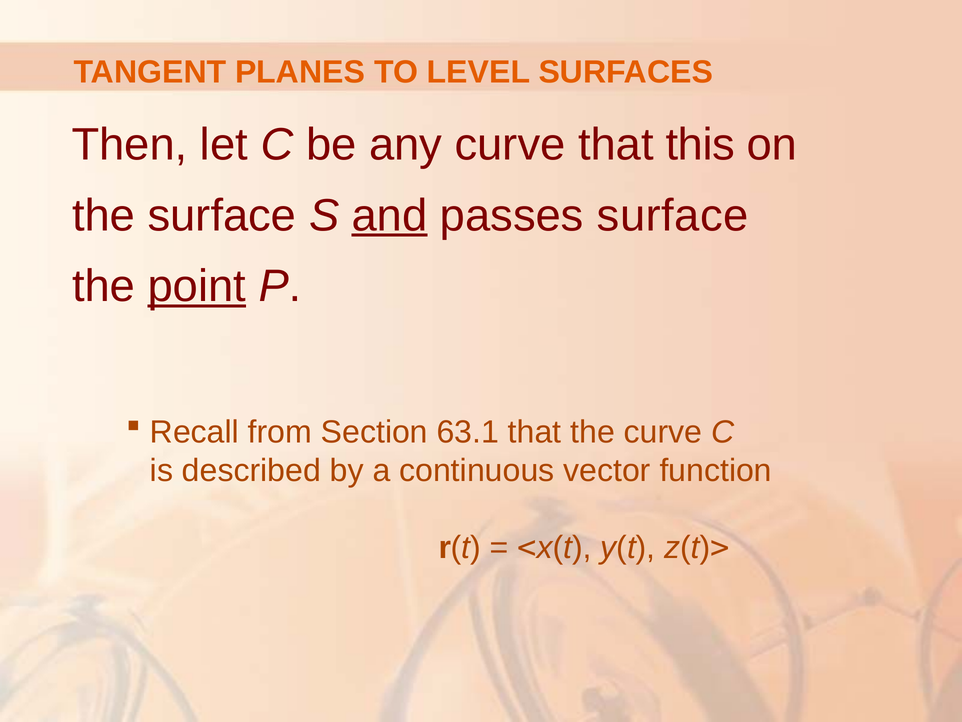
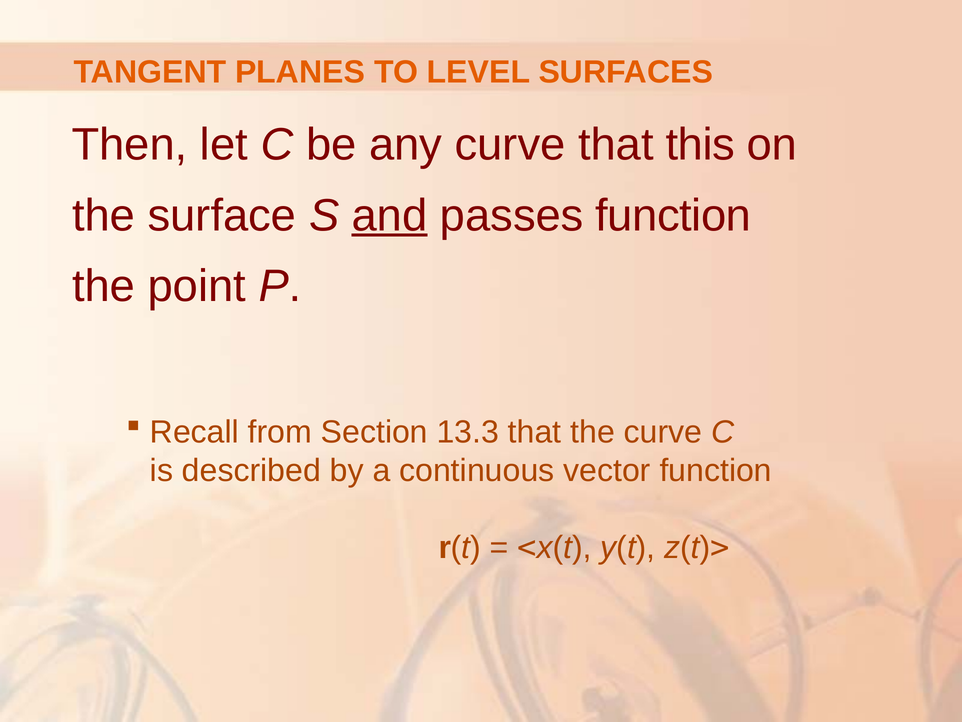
passes surface: surface -> function
point underline: present -> none
63.1: 63.1 -> 13.3
